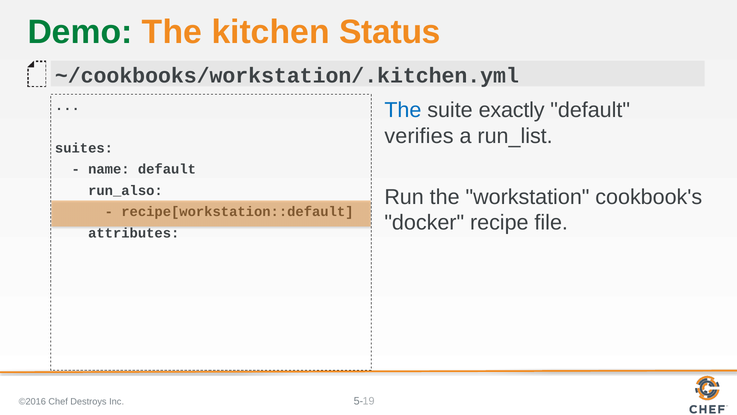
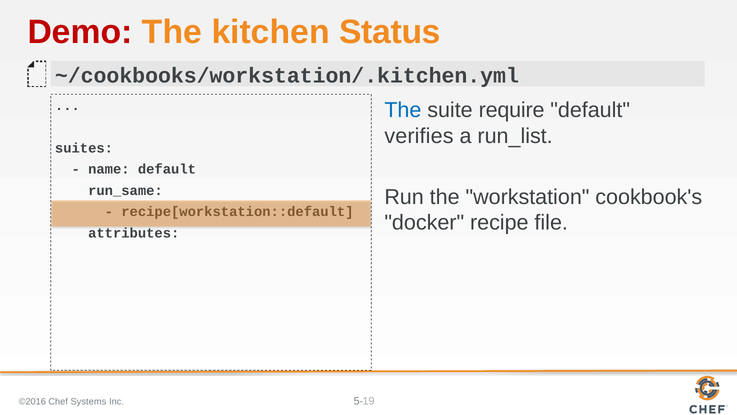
Demo colour: green -> red
exactly: exactly -> require
run_also: run_also -> run_same
Destroys: Destroys -> Systems
